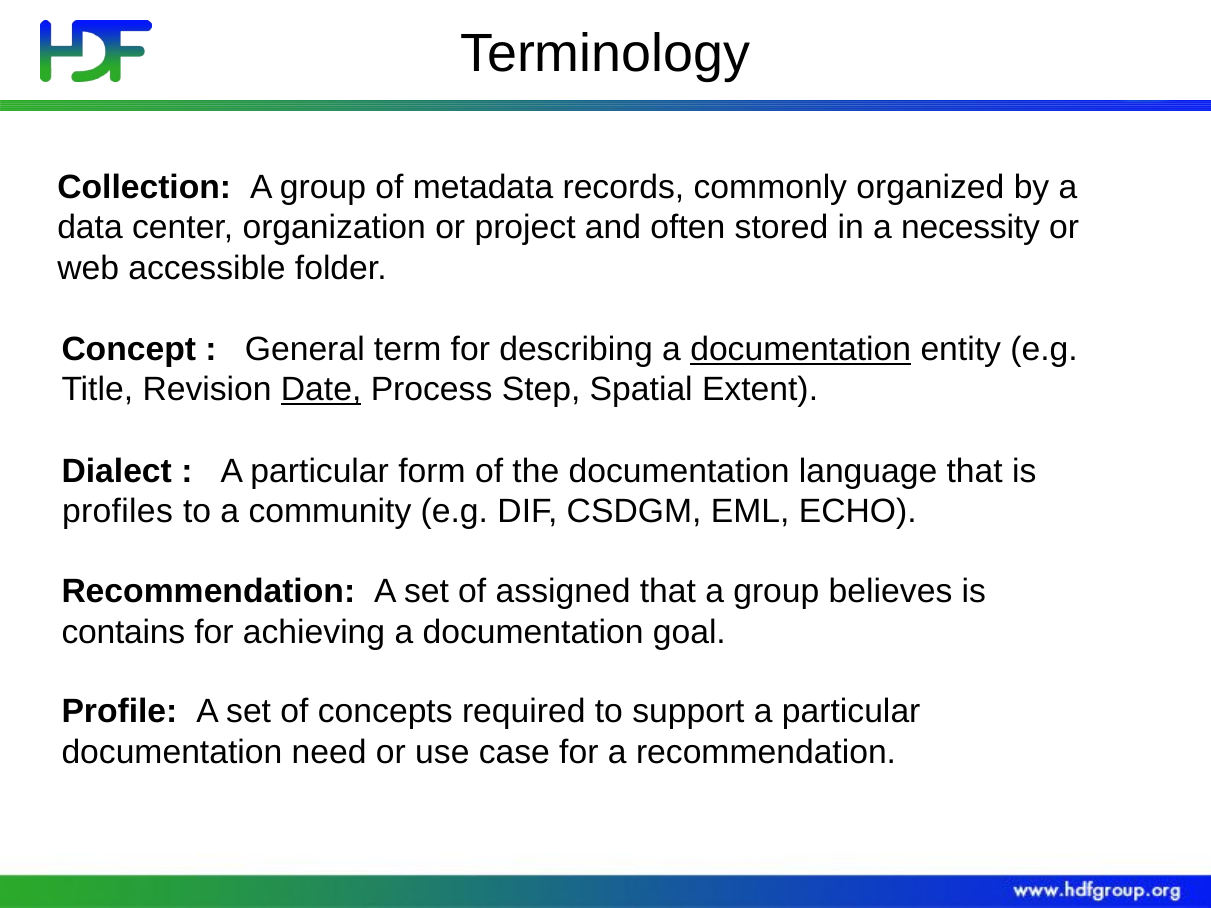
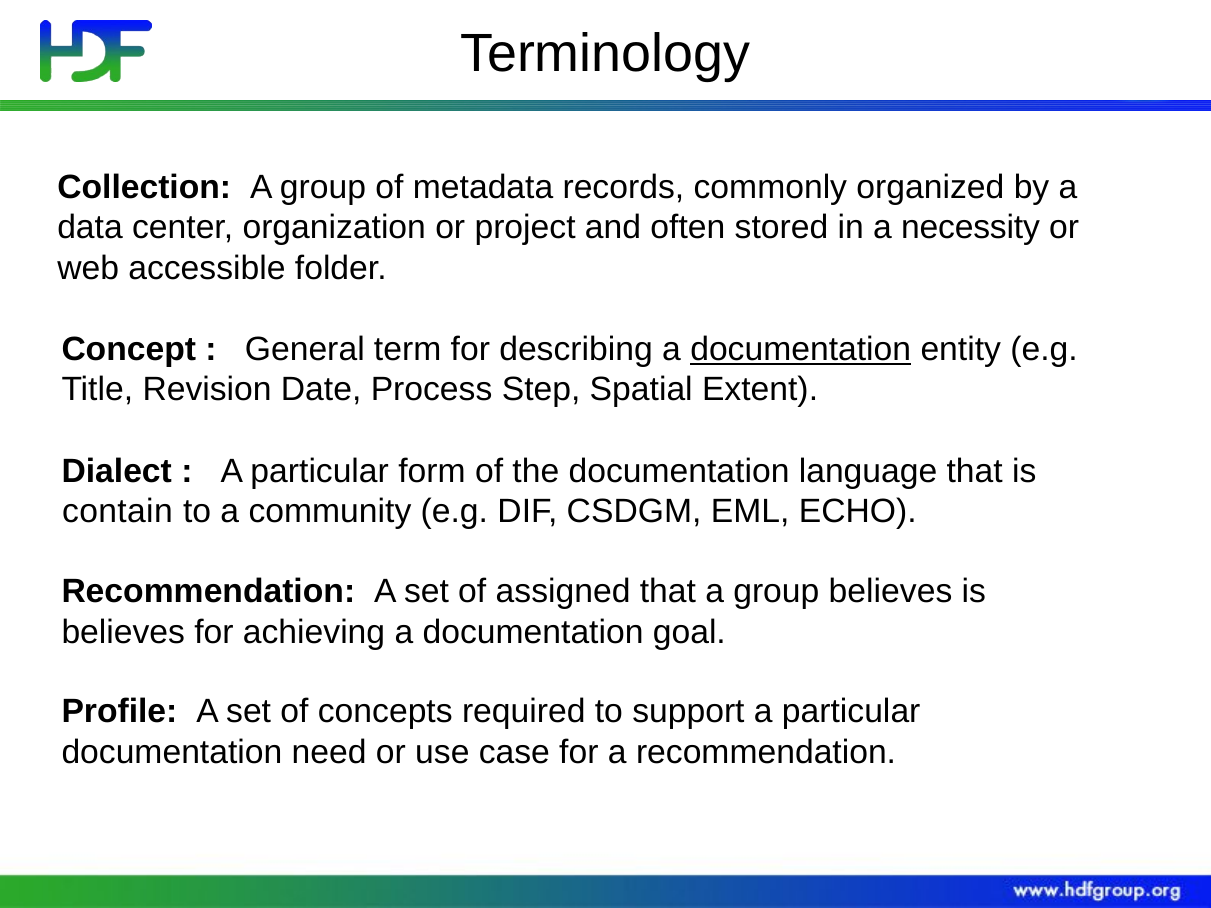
Date underline: present -> none
profiles: profiles -> contain
contains at (123, 632): contains -> believes
